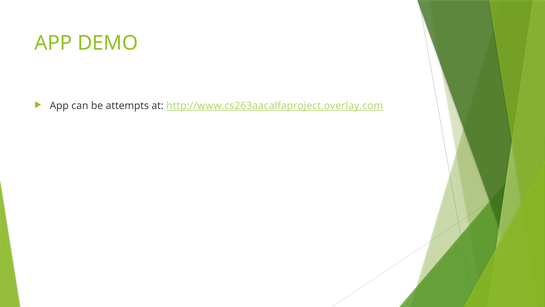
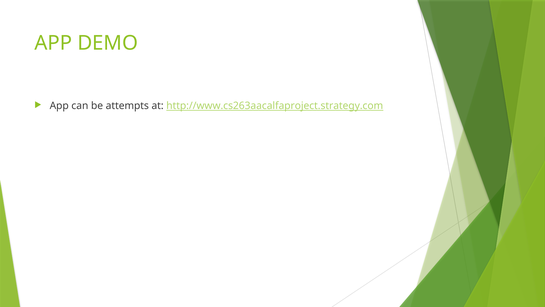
http://www.cs263aacalfaproject.overlay.com: http://www.cs263aacalfaproject.overlay.com -> http://www.cs263aacalfaproject.strategy.com
